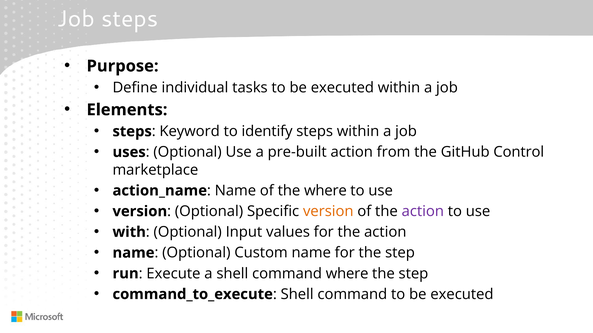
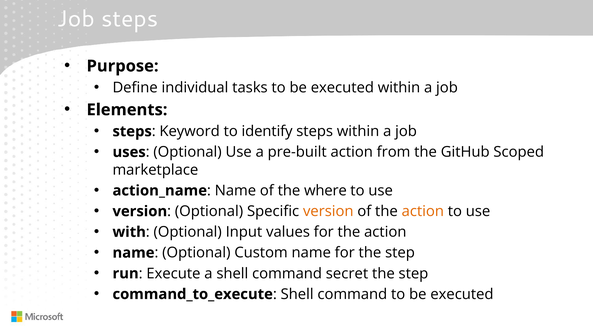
Control: Control -> Scoped
action at (423, 212) colour: purple -> orange
command where: where -> secret
